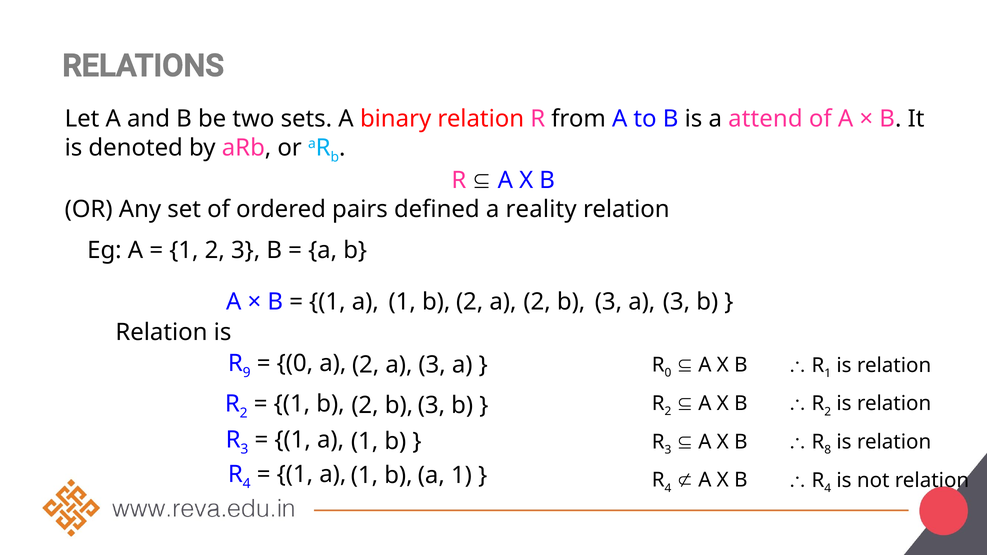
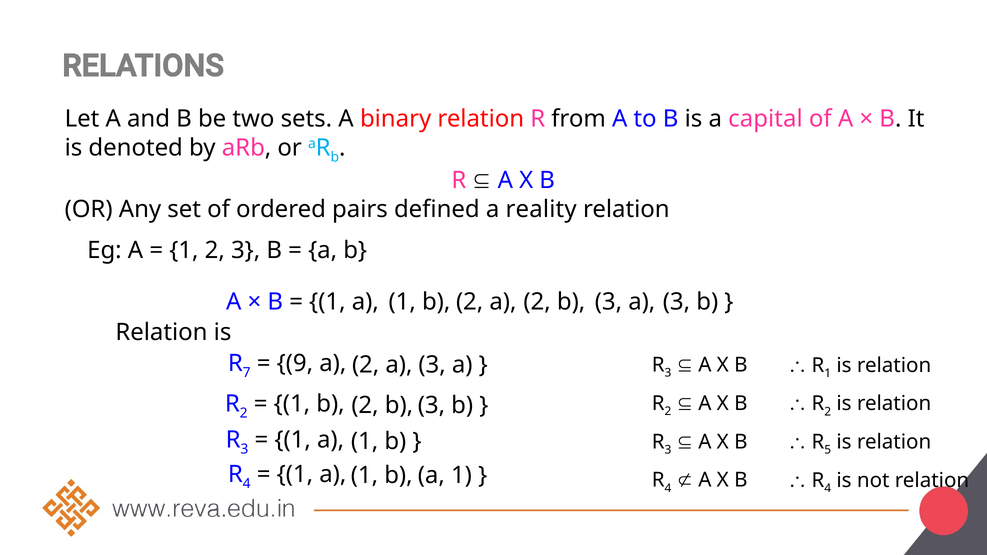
attend: attend -> capital
9: 9 -> 7
0 at (295, 364): 0 -> 9
0 at (668, 373): 0 -> 3
8: 8 -> 5
